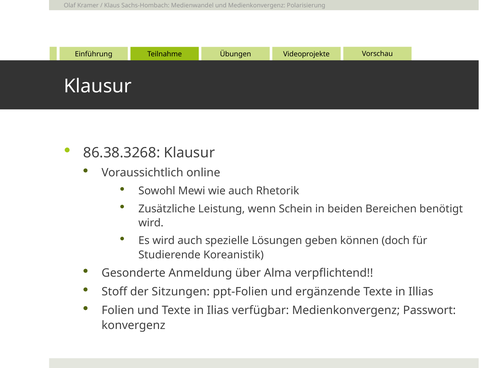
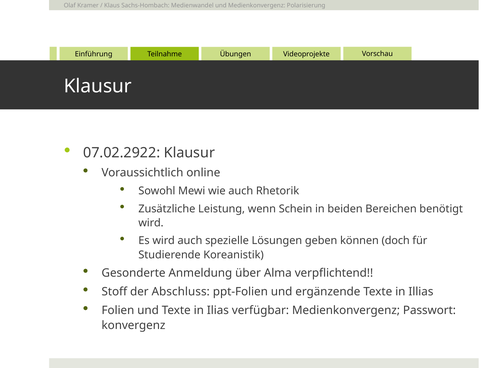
86.38.3268: 86.38.3268 -> 07.02.2922
Sitzungen: Sitzungen -> Abschluss
